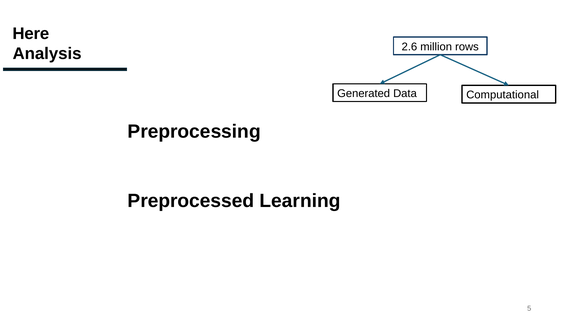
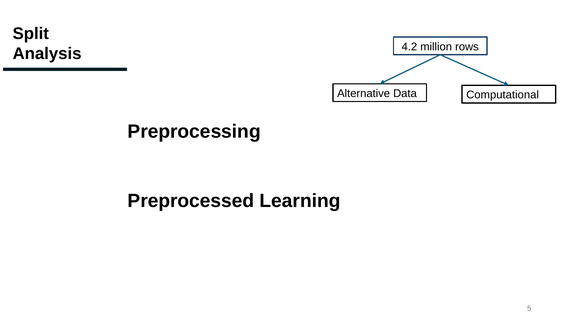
Here: Here -> Split
2.6: 2.6 -> 4.2
Generated: Generated -> Alternative
